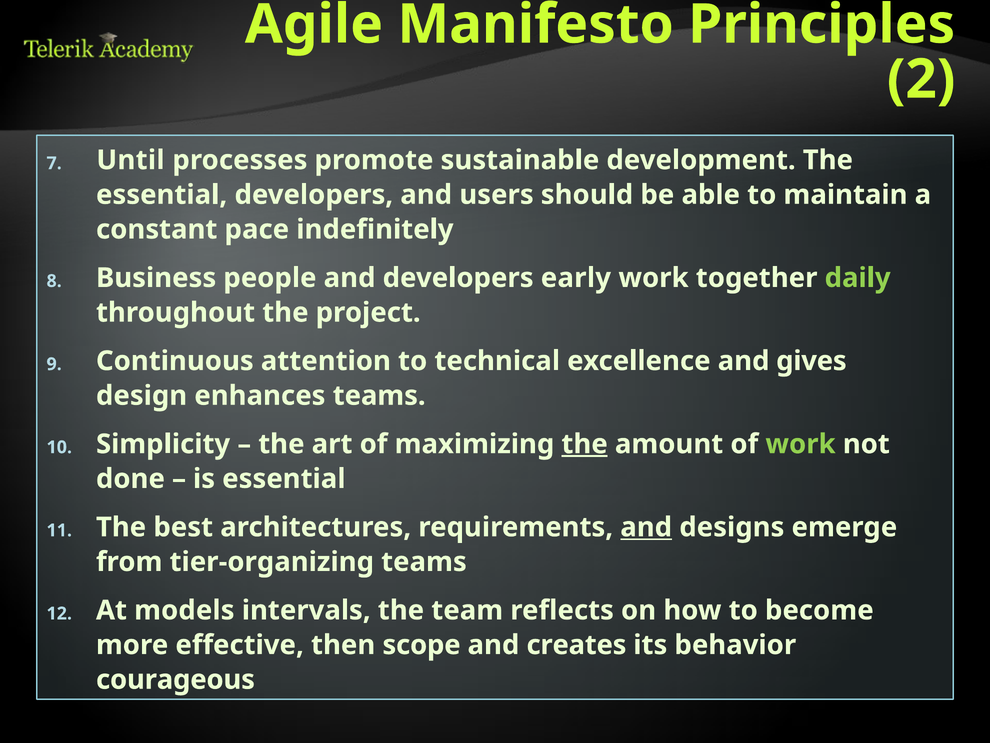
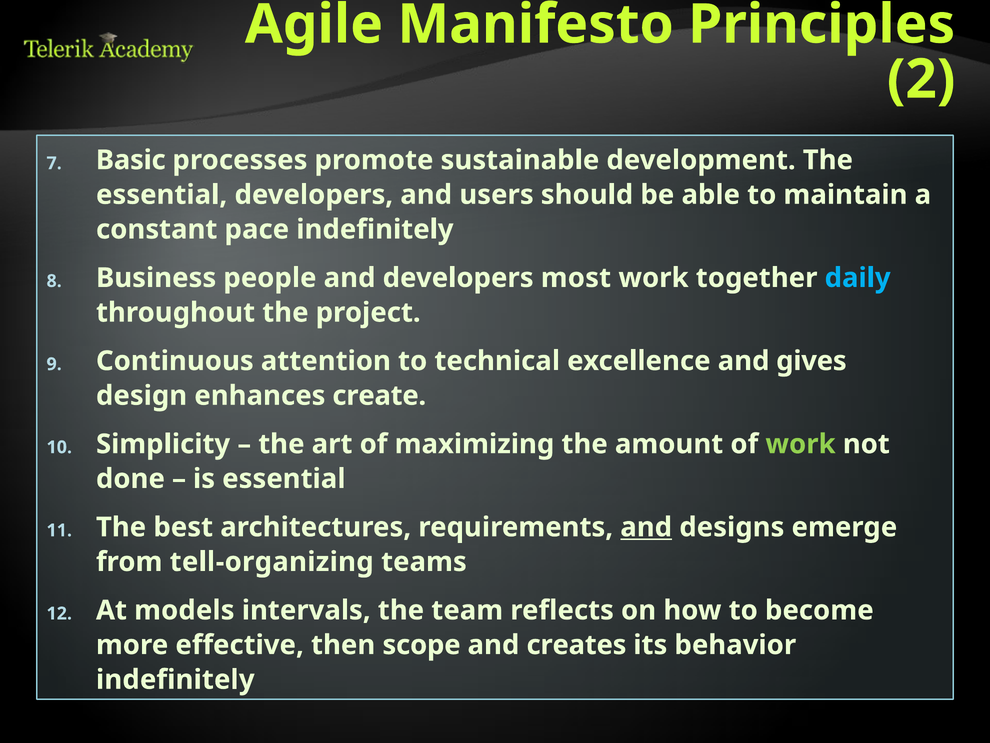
Until: Until -> Basic
early: early -> most
daily colour: light green -> light blue
enhances teams: teams -> create
the at (585, 444) underline: present -> none
tier-organizing: tier-organizing -> tell-organizing
courageous at (175, 679): courageous -> indefinitely
